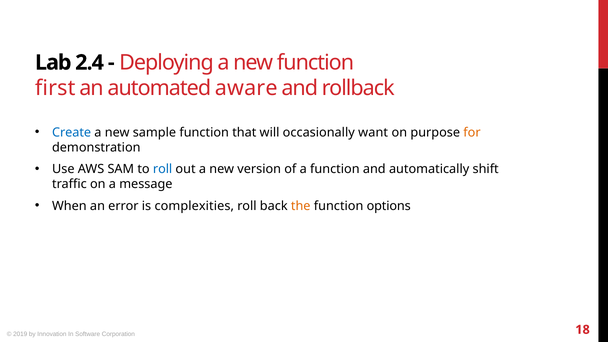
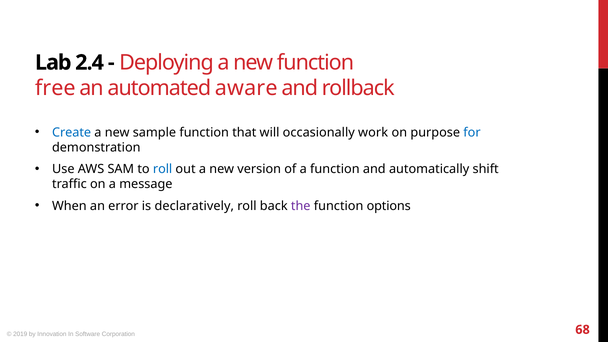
first: first -> free
want: want -> work
for colour: orange -> blue
complexities: complexities -> declaratively
the colour: orange -> purple
18: 18 -> 68
